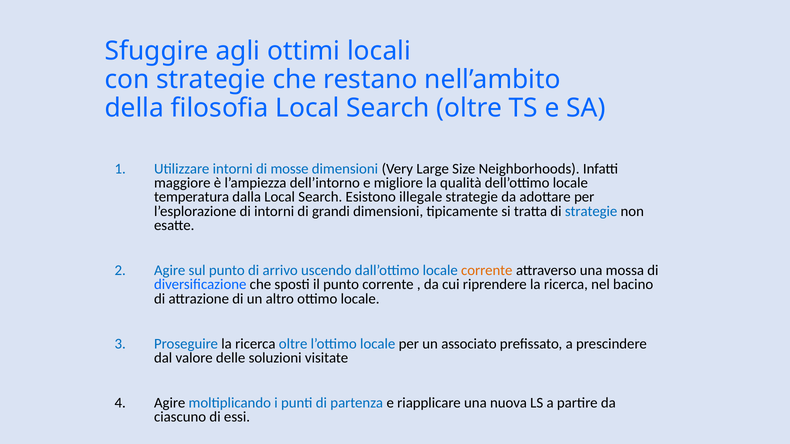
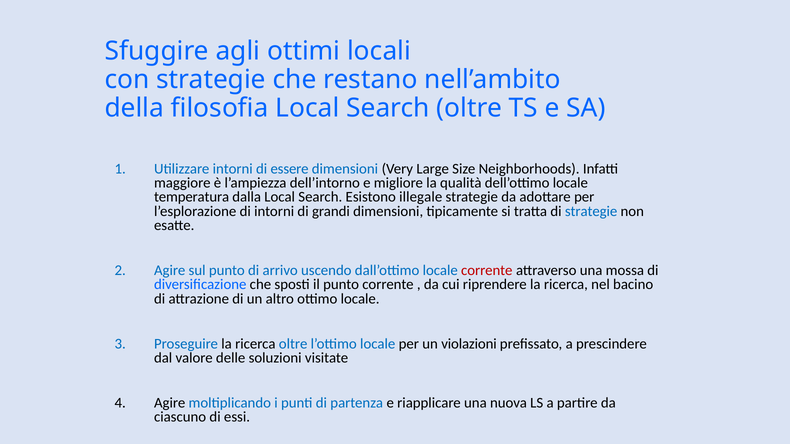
mosse: mosse -> essere
corrente at (487, 271) colour: orange -> red
associato: associato -> violazioni
